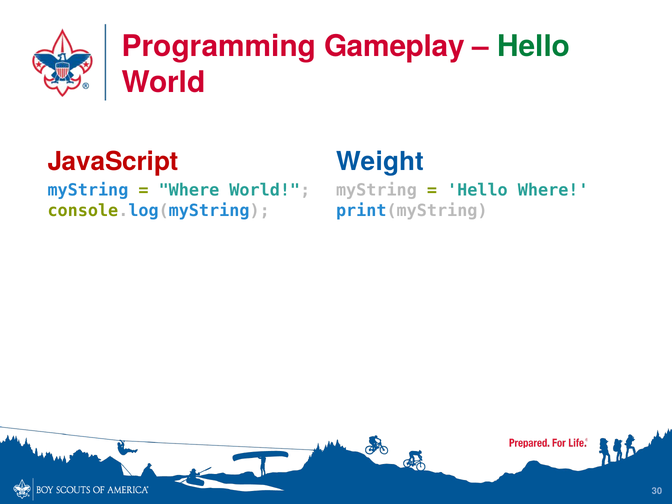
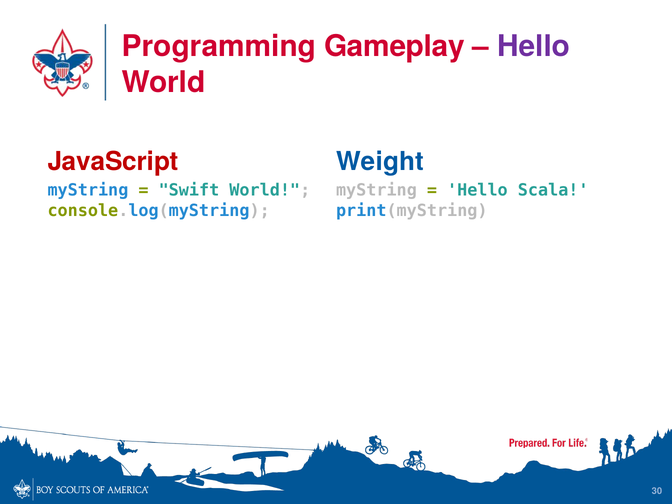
Hello at (534, 46) colour: green -> purple
Where at (189, 190): Where -> Swift
Hello Where: Where -> Scala
